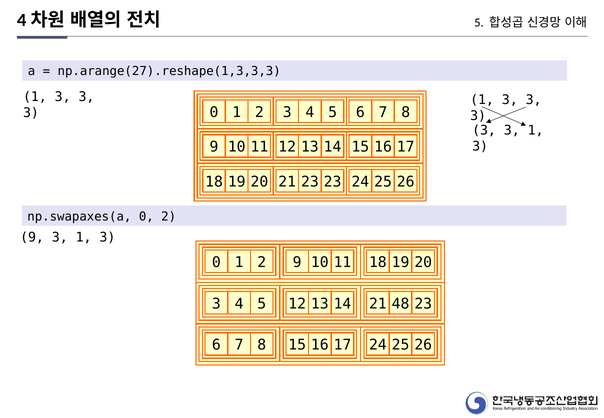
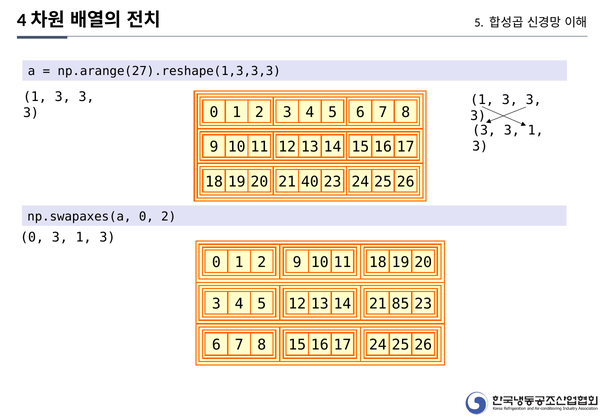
21 23: 23 -> 40
9 at (32, 237): 9 -> 0
48: 48 -> 85
